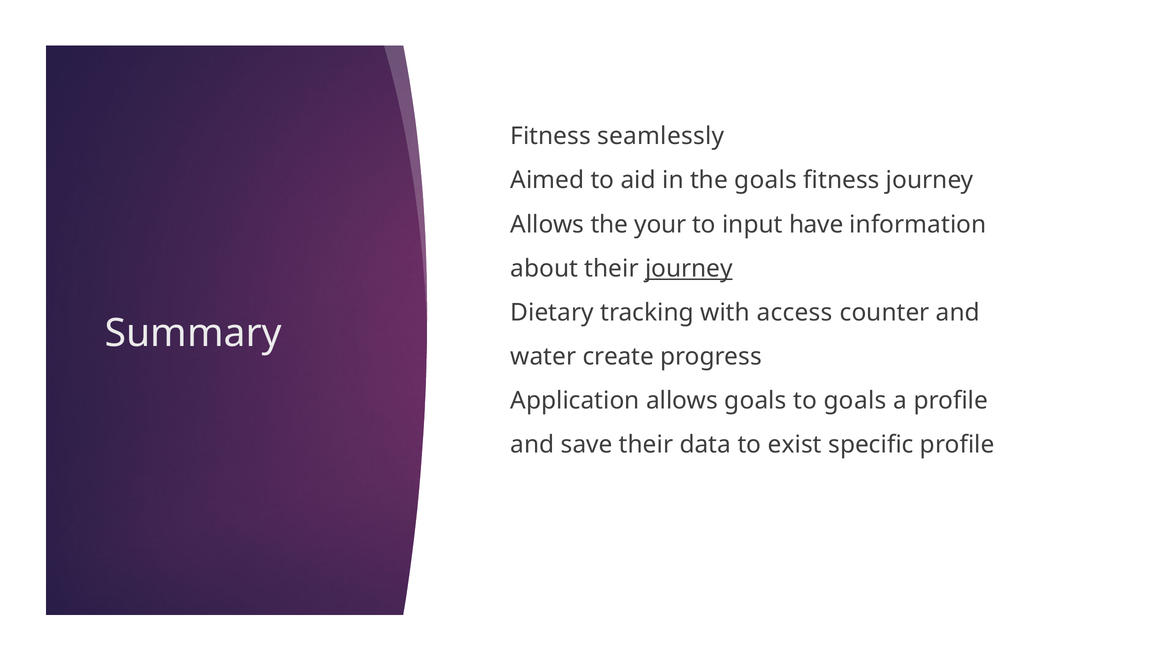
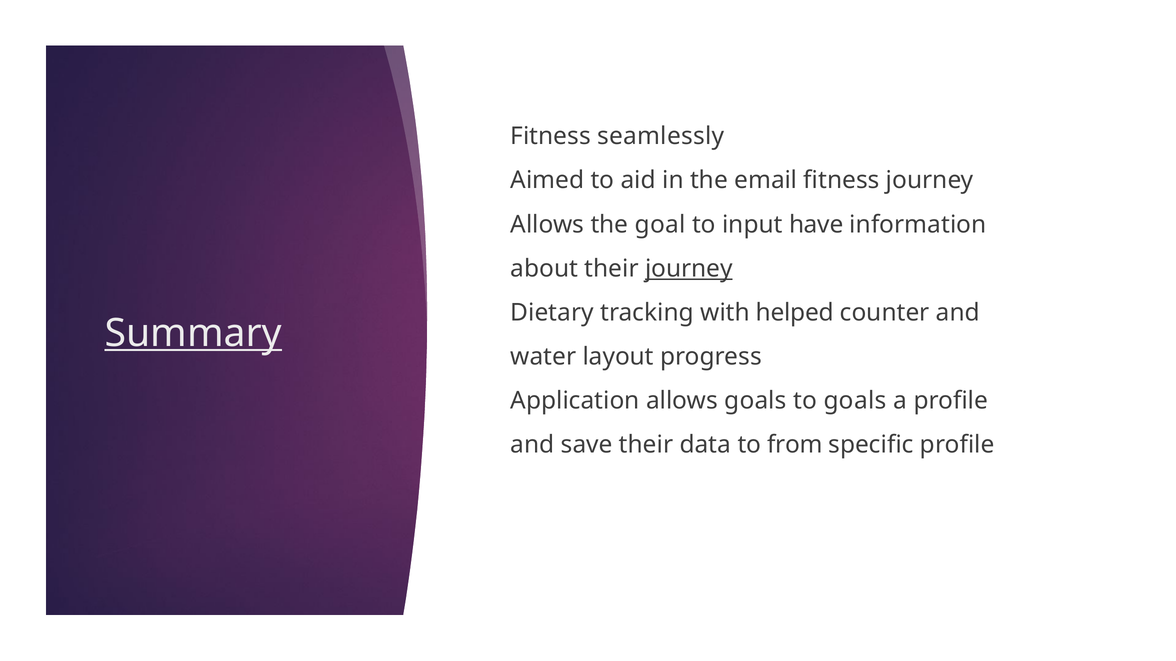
the goals: goals -> email
your: your -> goal
access: access -> helped
Summary underline: none -> present
create: create -> layout
exist: exist -> from
